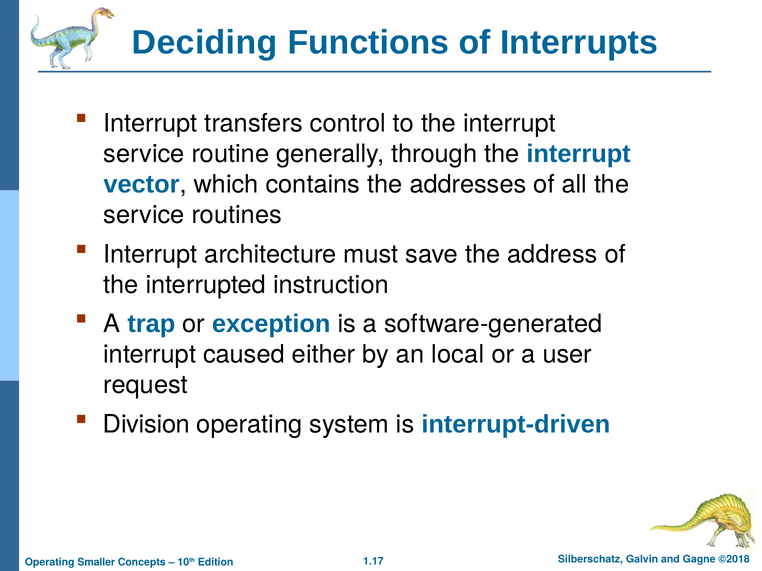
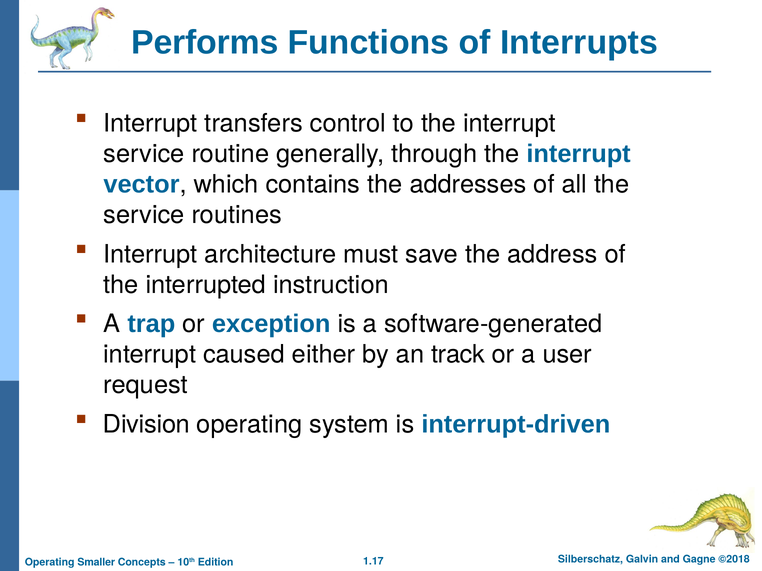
Deciding: Deciding -> Performs
local: local -> track
